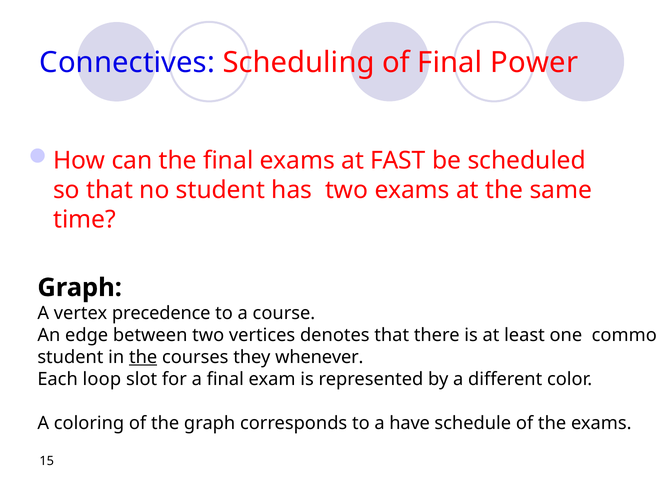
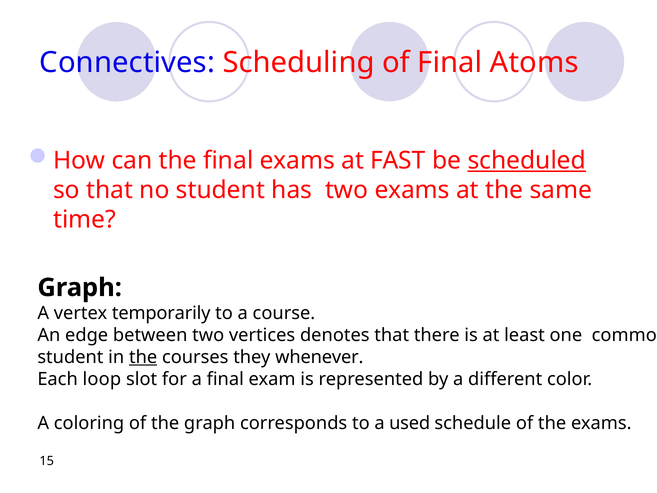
Power: Power -> Atoms
scheduled underline: none -> present
precedence: precedence -> temporarily
have: have -> used
